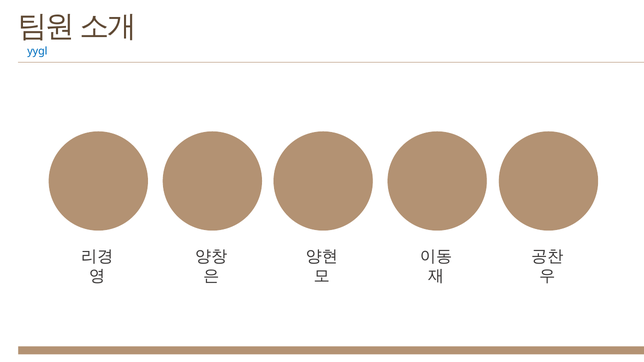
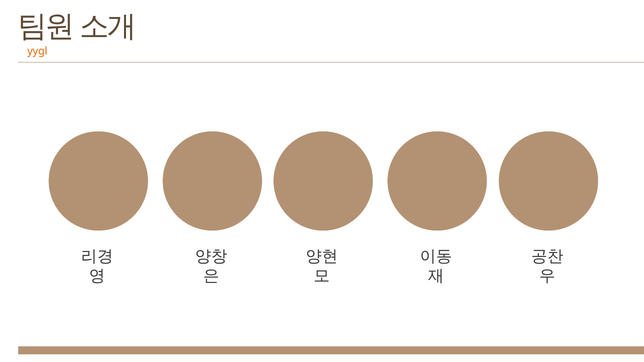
yygl colour: blue -> orange
